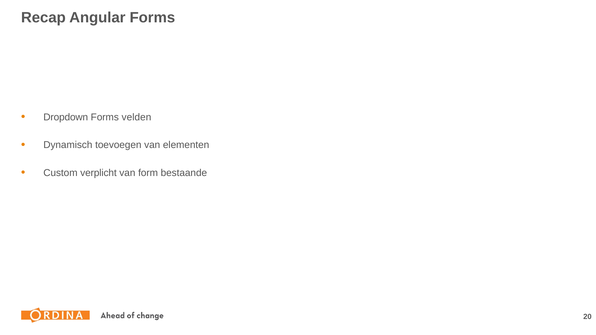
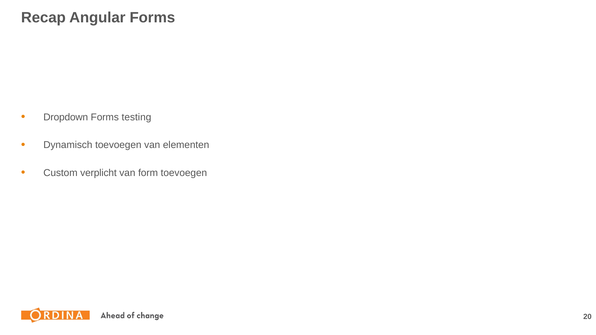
velden: velden -> testing
form bestaande: bestaande -> toevoegen
